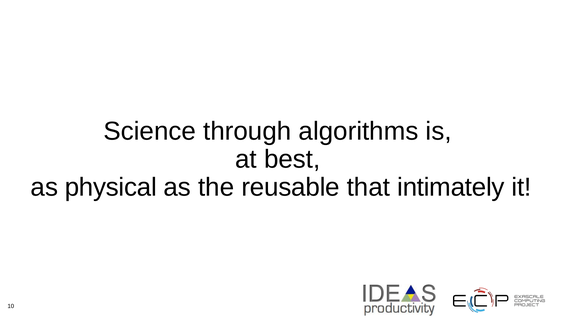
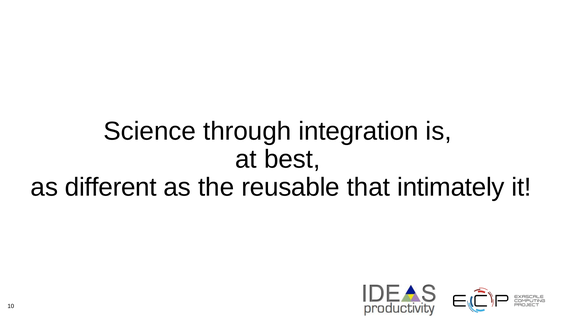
algorithms: algorithms -> integration
physical: physical -> different
